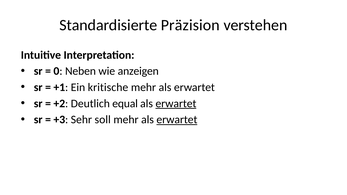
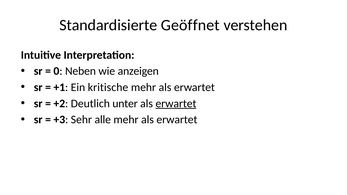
Präzision: Präzision -> Geöffnet
equal: equal -> unter
soll: soll -> alle
erwartet at (177, 120) underline: present -> none
